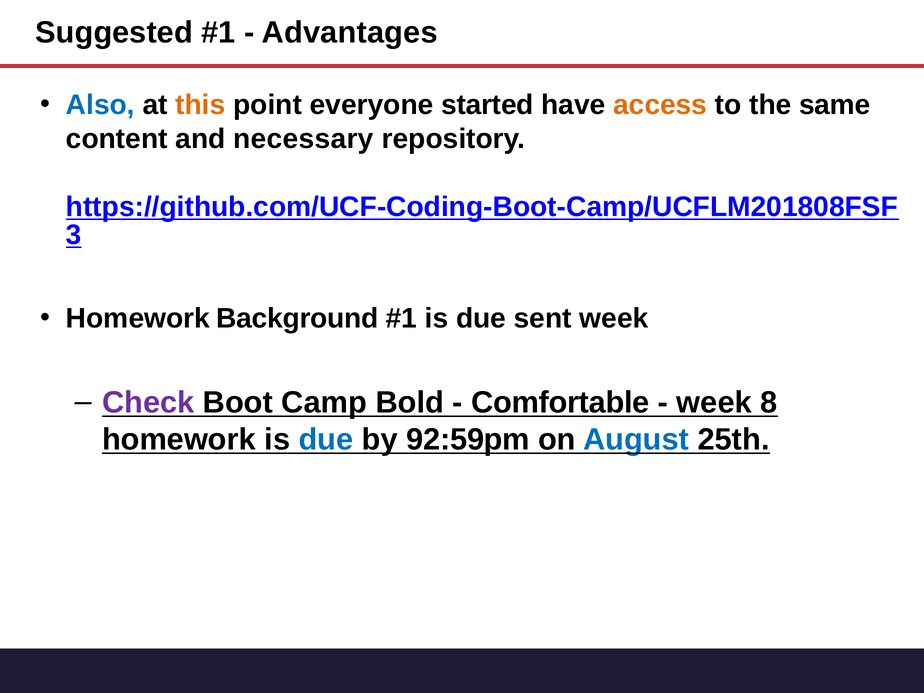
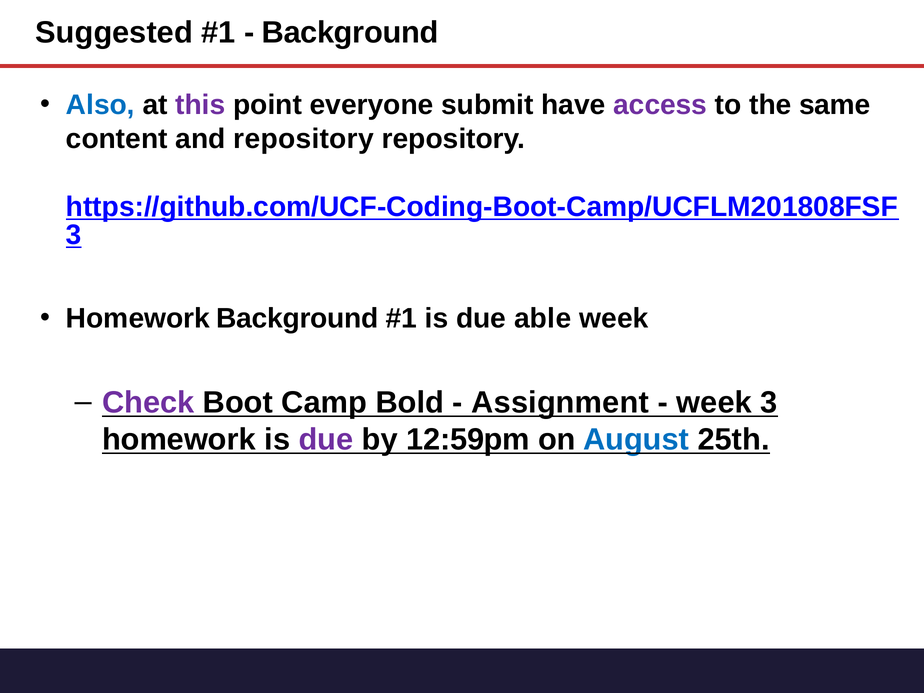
Advantages at (350, 33): Advantages -> Background
this colour: orange -> purple
started: started -> submit
access colour: orange -> purple
and necessary: necessary -> repository
sent: sent -> able
Comfortable: Comfortable -> Assignment
week 8: 8 -> 3
due at (326, 440) colour: blue -> purple
92:59pm: 92:59pm -> 12:59pm
